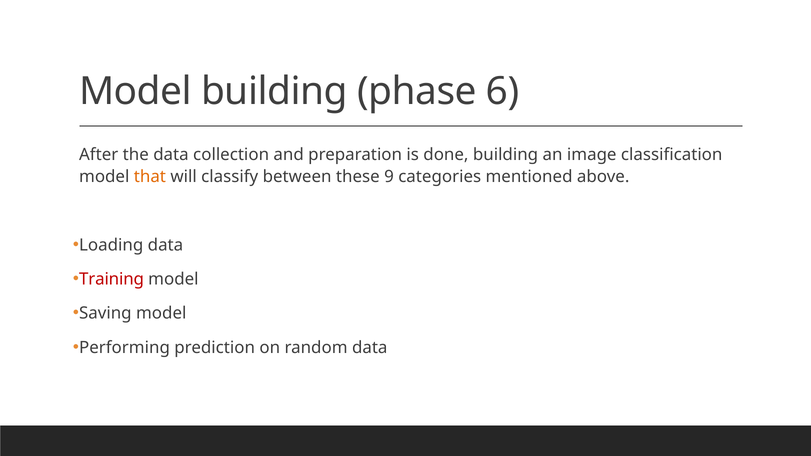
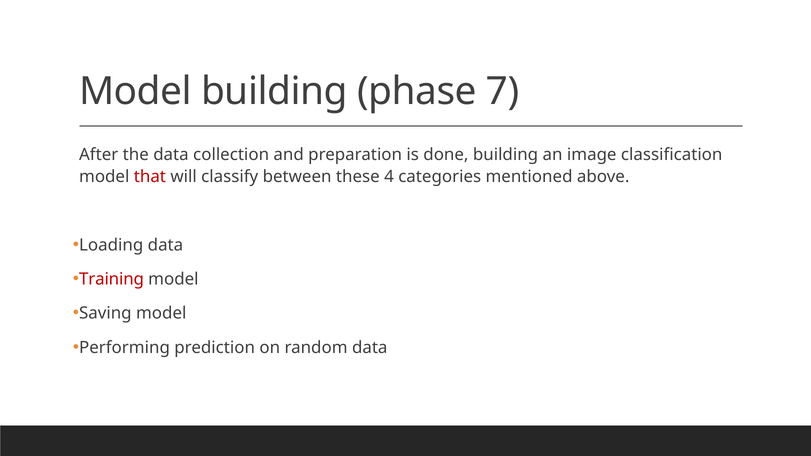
6: 6 -> 7
that colour: orange -> red
9: 9 -> 4
